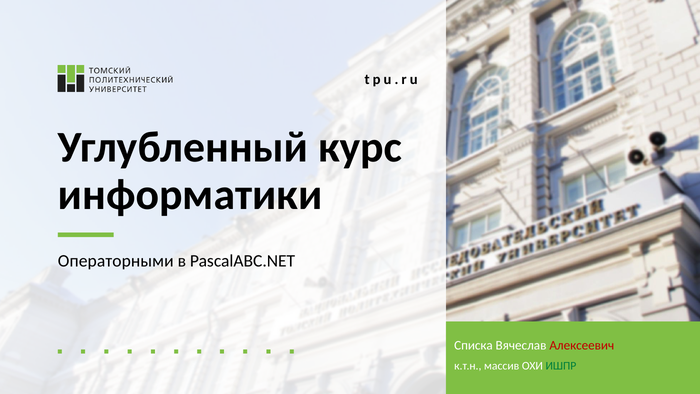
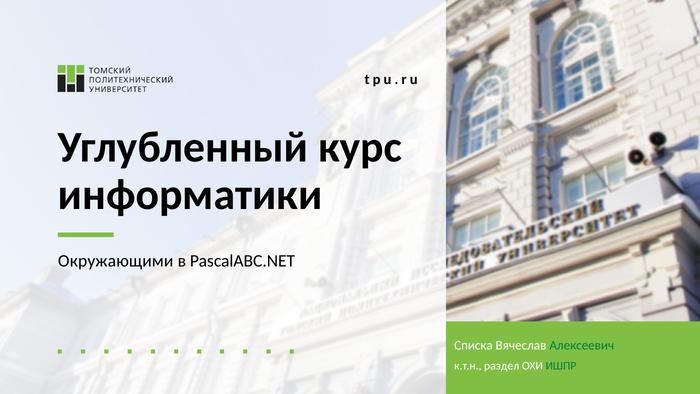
Операторными: Операторными -> Окружающими
Алексеевич colour: red -> green
массив: массив -> раздел
